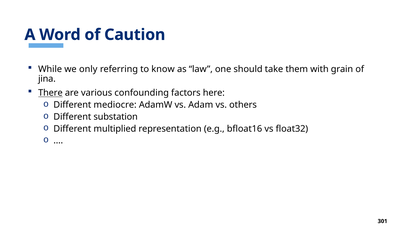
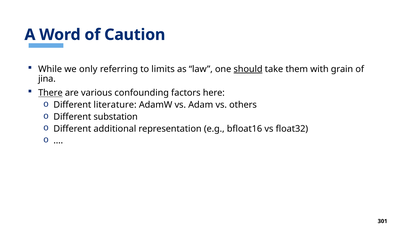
know: know -> limits
should underline: none -> present
mediocre: mediocre -> literature
multiplied: multiplied -> additional
